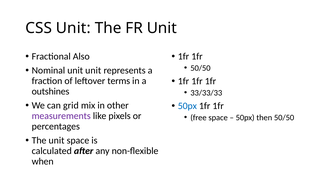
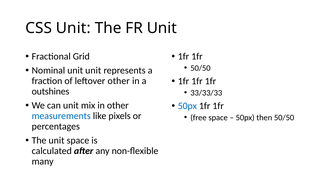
Also: Also -> Grid
leftover terms: terms -> other
can grid: grid -> unit
measurements colour: purple -> blue
when: when -> many
